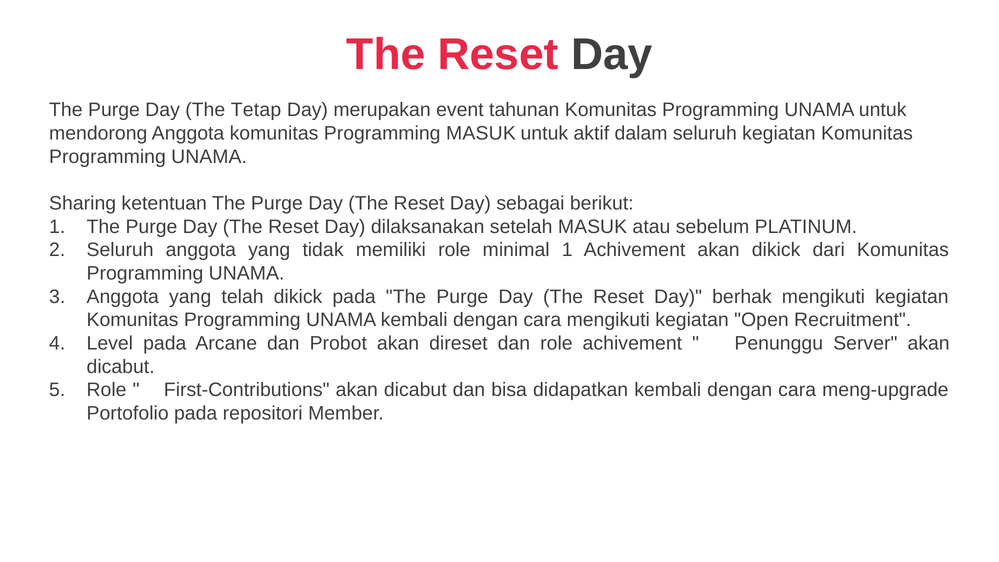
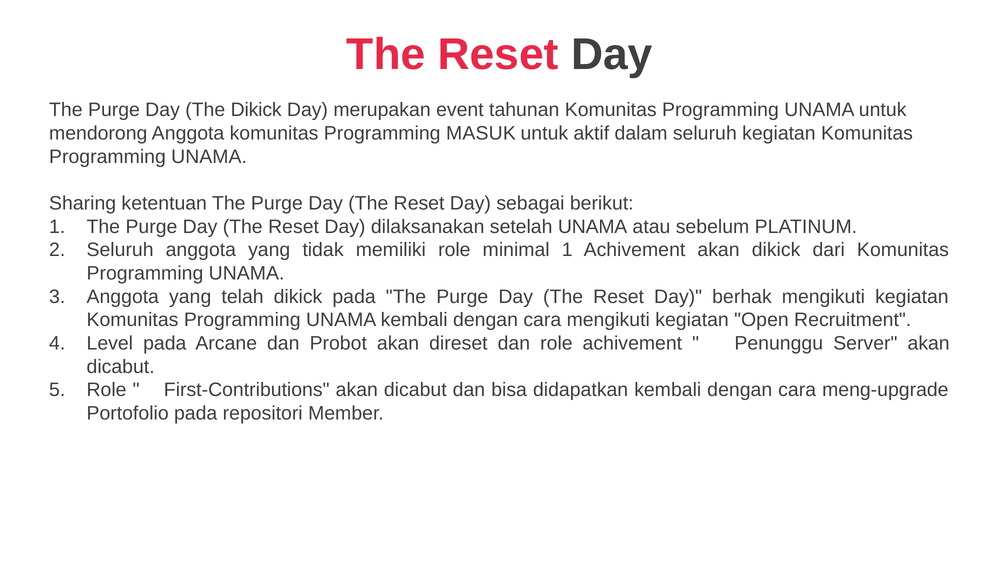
The Tetap: Tetap -> Dikick
setelah MASUK: MASUK -> UNAMA
